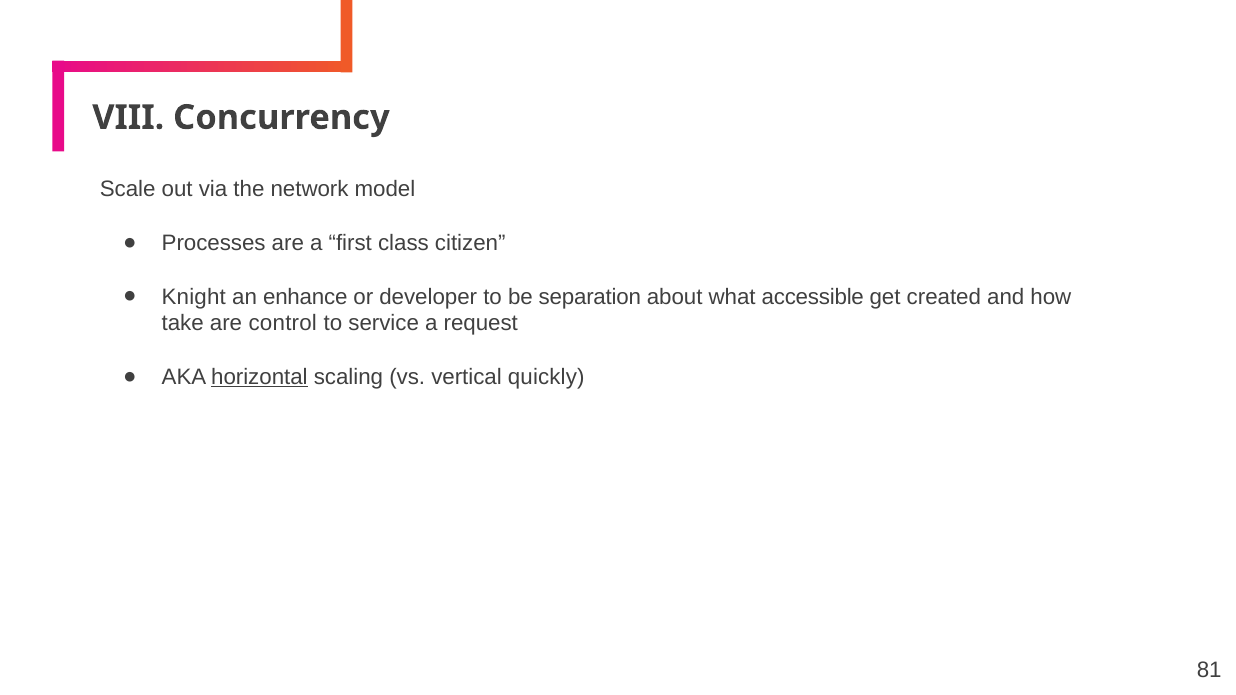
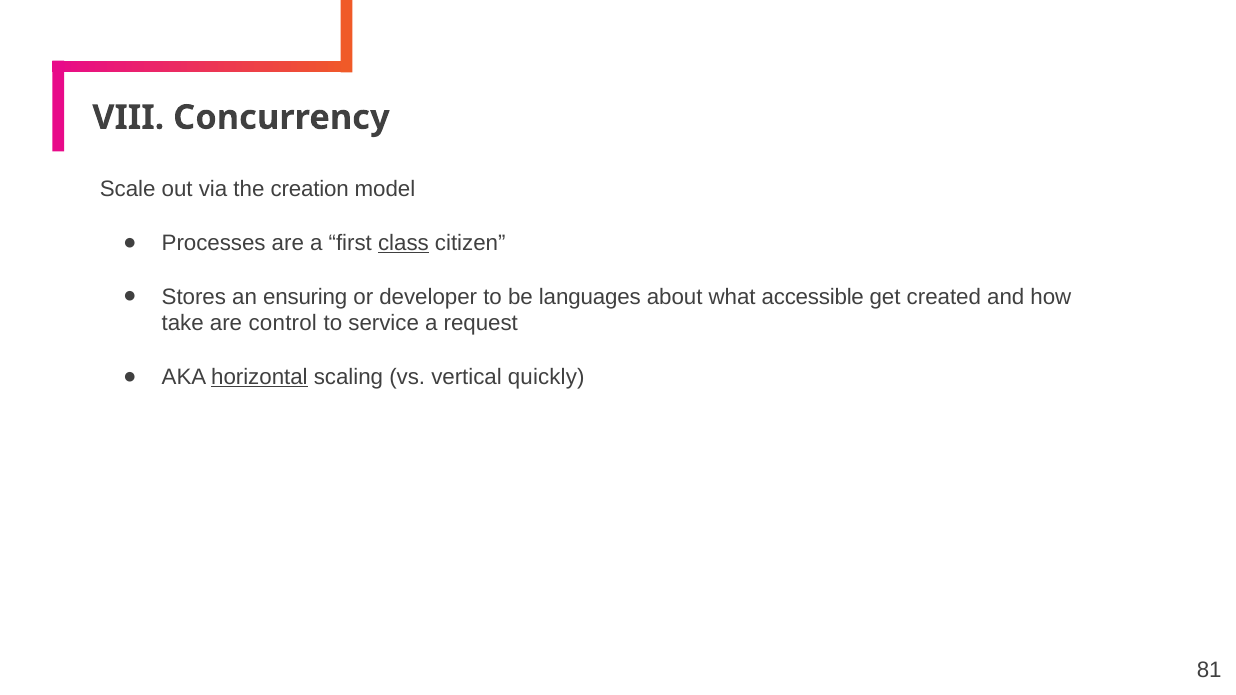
network: network -> creation
class underline: none -> present
Knight: Knight -> Stores
enhance: enhance -> ensuring
separation: separation -> languages
